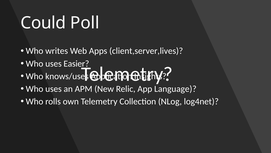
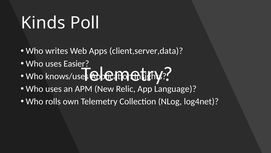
Could: Could -> Kinds
client,server,lives: client,server,lives -> client,server,data
